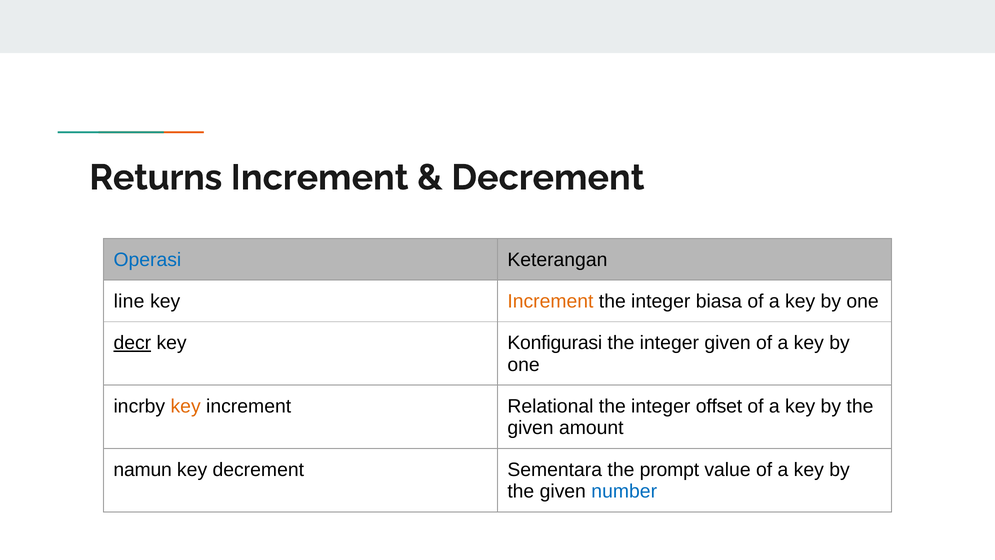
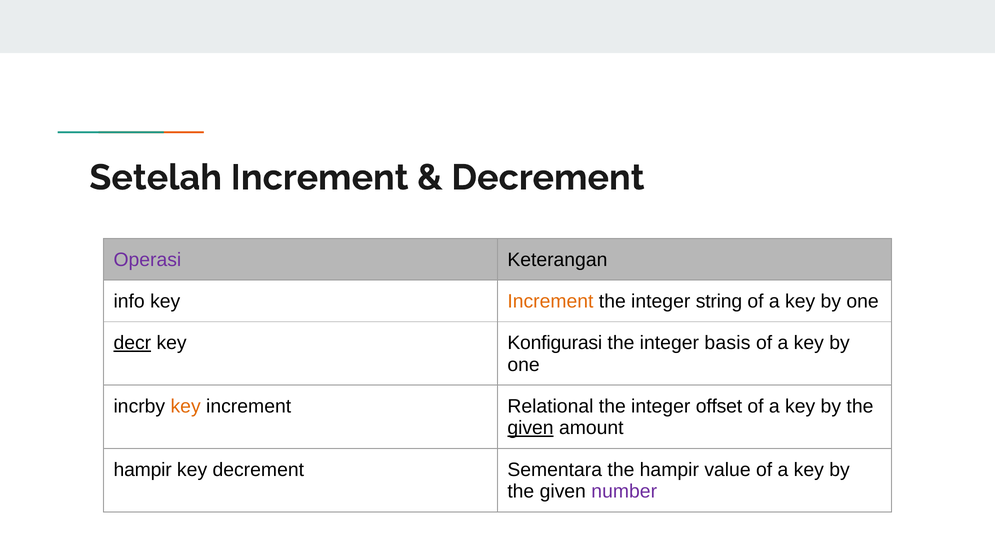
Returns: Returns -> Setelah
Operasi colour: blue -> purple
line: line -> info
biasa: biasa -> string
integer given: given -> basis
given at (531, 428) underline: none -> present
namun at (143, 469): namun -> hampir
the prompt: prompt -> hampir
number colour: blue -> purple
